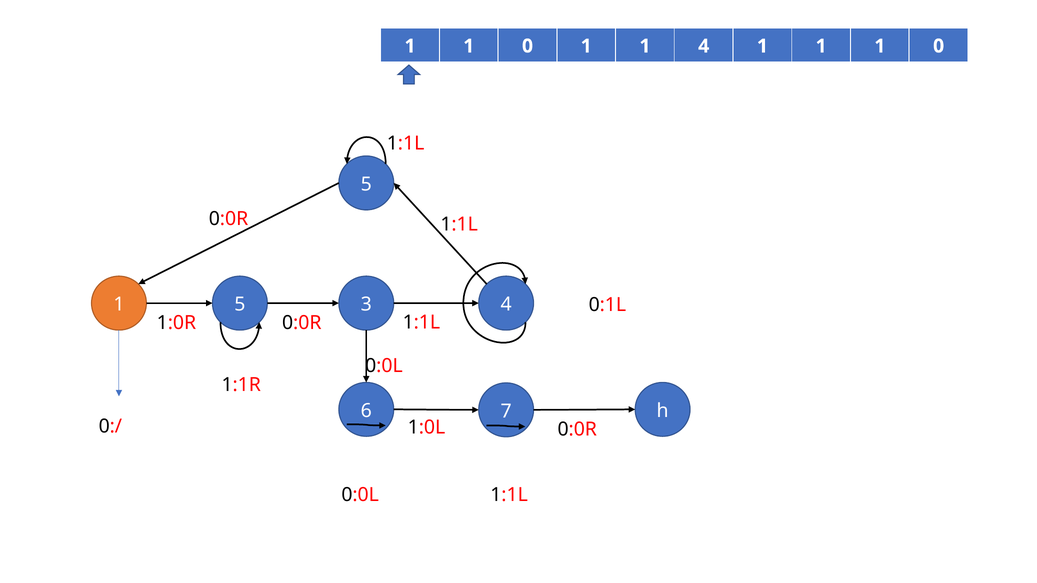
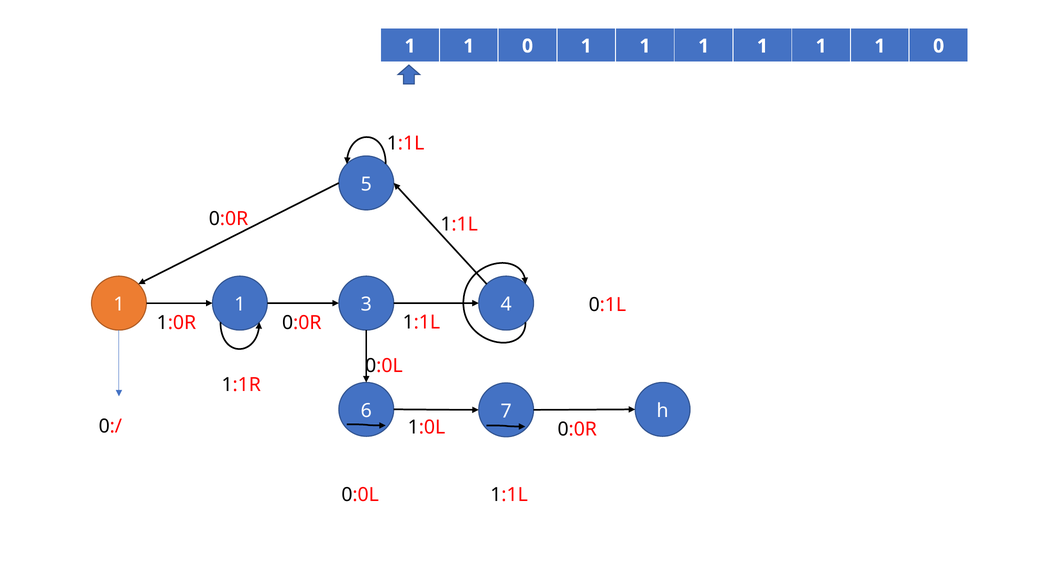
0 1 1 4: 4 -> 1
5 at (240, 305): 5 -> 1
